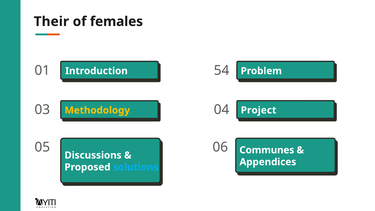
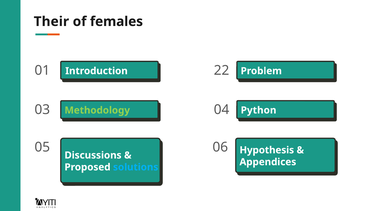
54: 54 -> 22
Methodology colour: yellow -> light green
Project: Project -> Python
Communes: Communes -> Hypothesis
